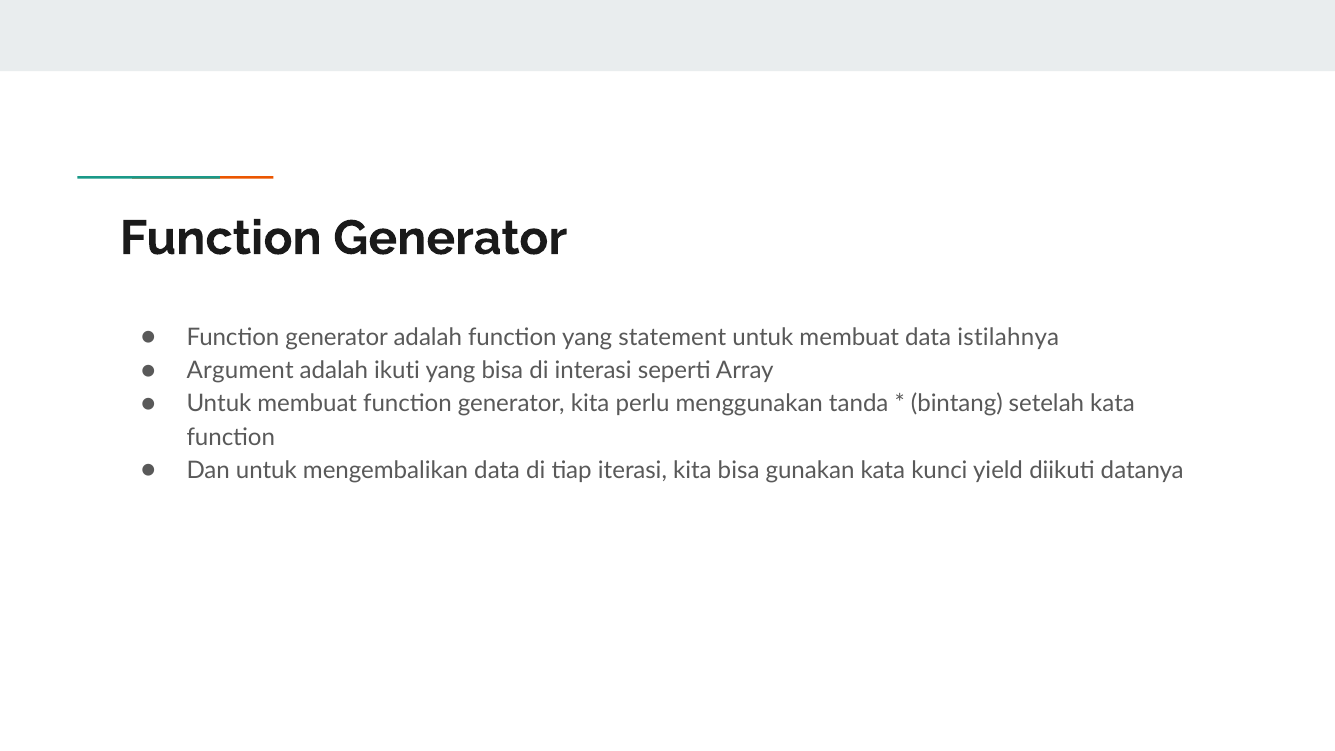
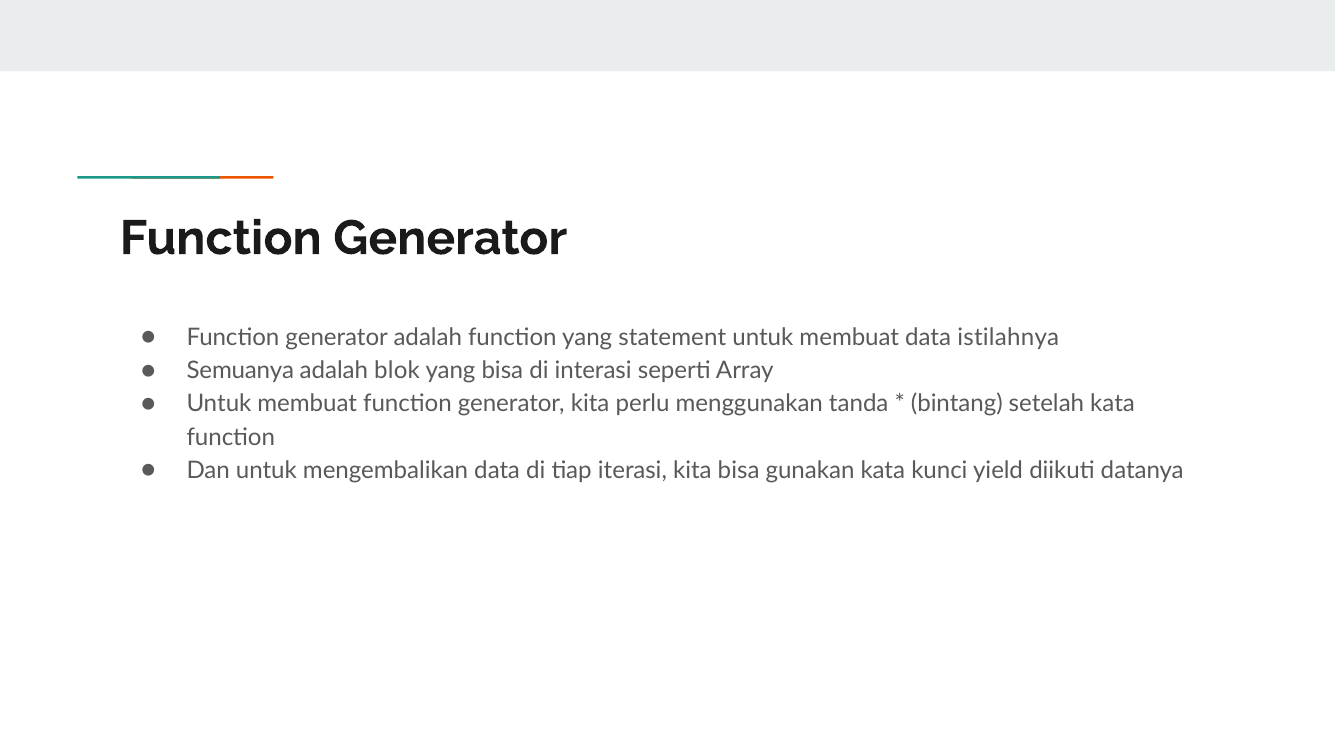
Argument: Argument -> Semuanya
ikuti: ikuti -> blok
